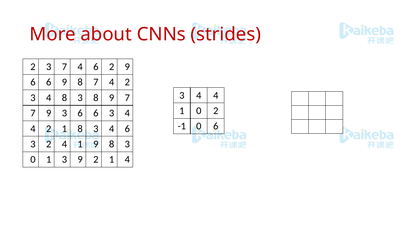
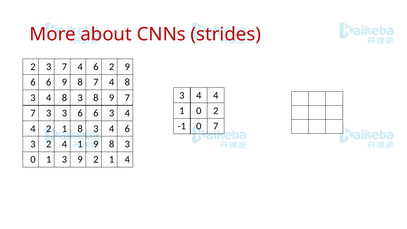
7 4 2: 2 -> 8
7 9: 9 -> 3
0 6: 6 -> 7
